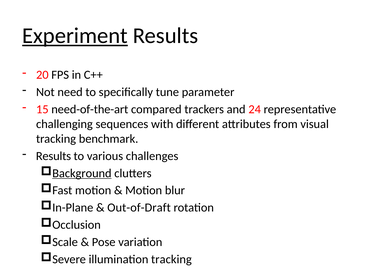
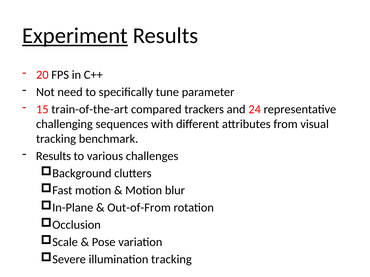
need-of-the-art: need-of-the-art -> train-of-the-art
Background underline: present -> none
Out-of-Draft: Out-of-Draft -> Out-of-From
